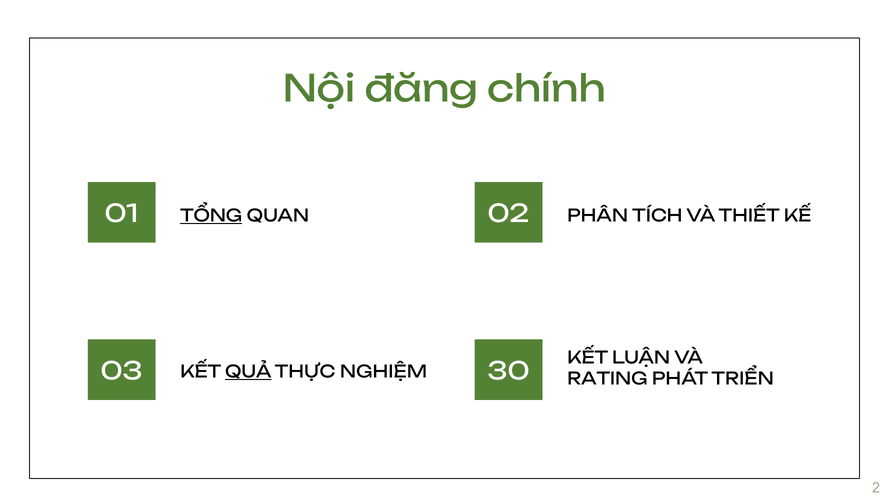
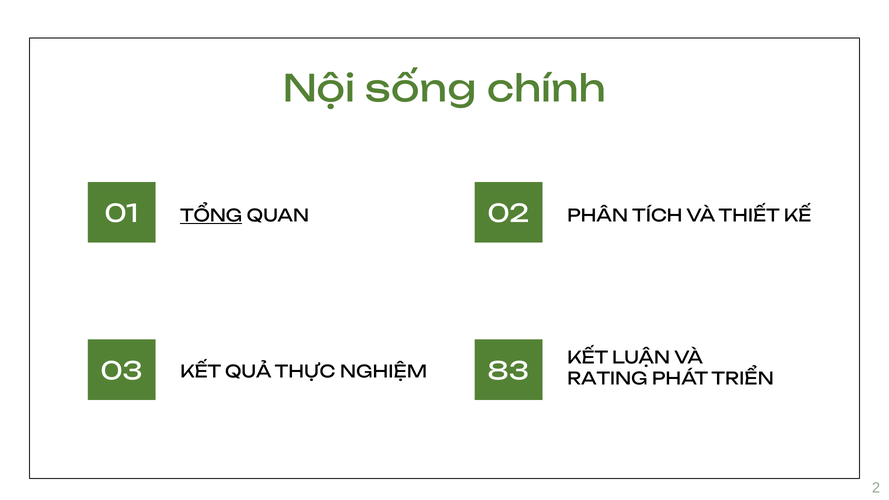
đăng: đăng -> sống
QUẢ underline: present -> none
30: 30 -> 83
